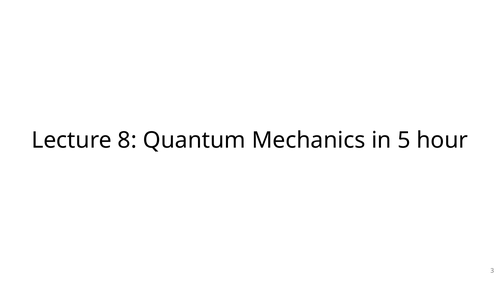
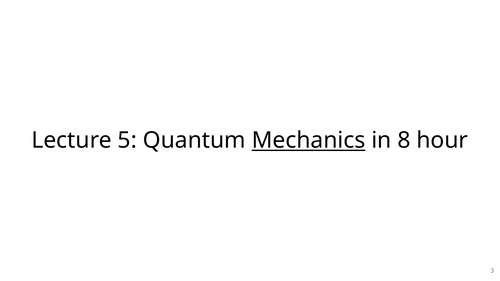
8: 8 -> 5
Mechanics underline: none -> present
5: 5 -> 8
